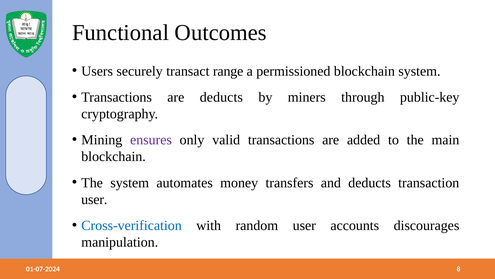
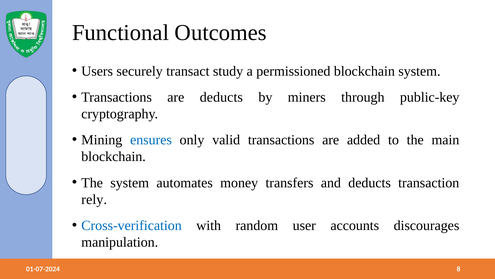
range: range -> study
ensures colour: purple -> blue
user at (94, 199): user -> rely
